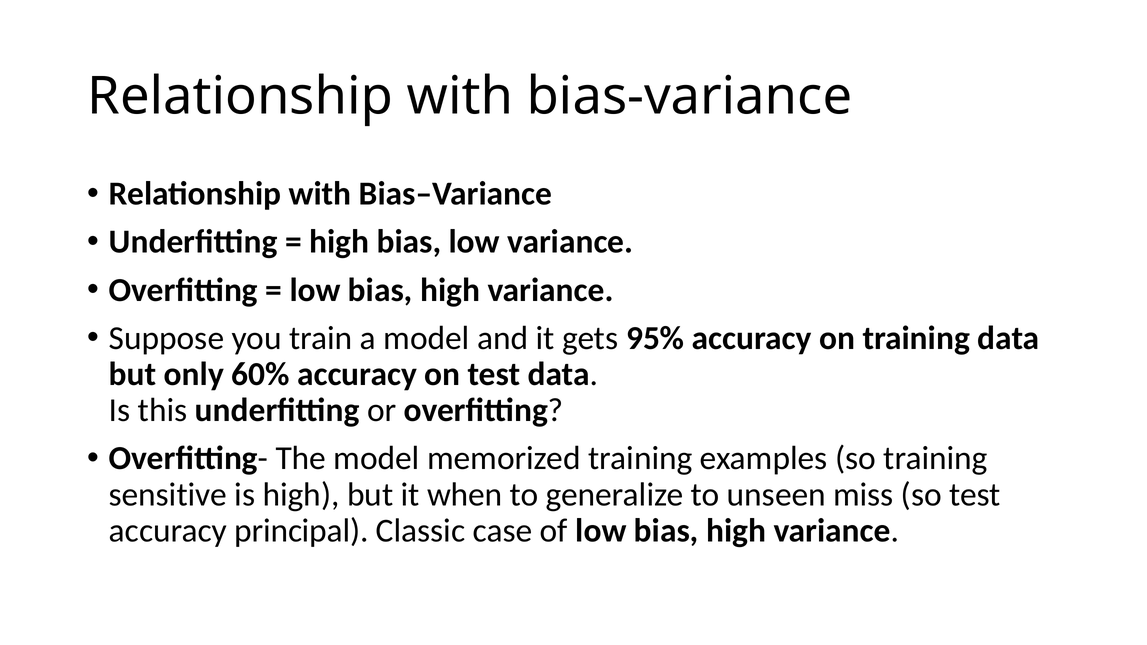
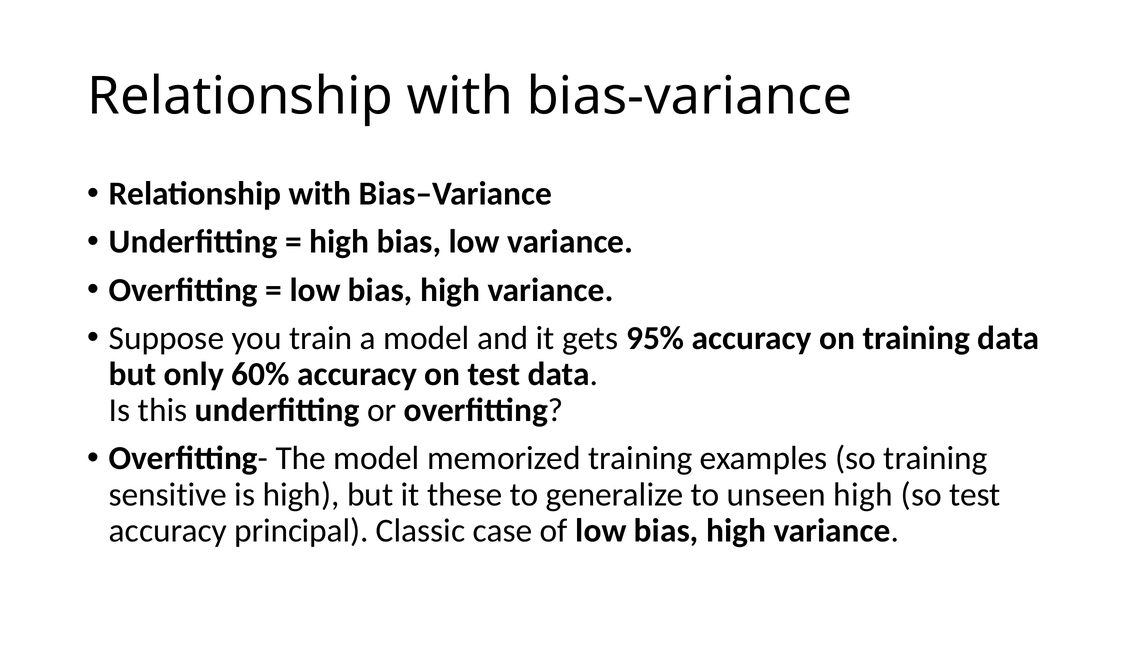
when: when -> these
unseen miss: miss -> high
